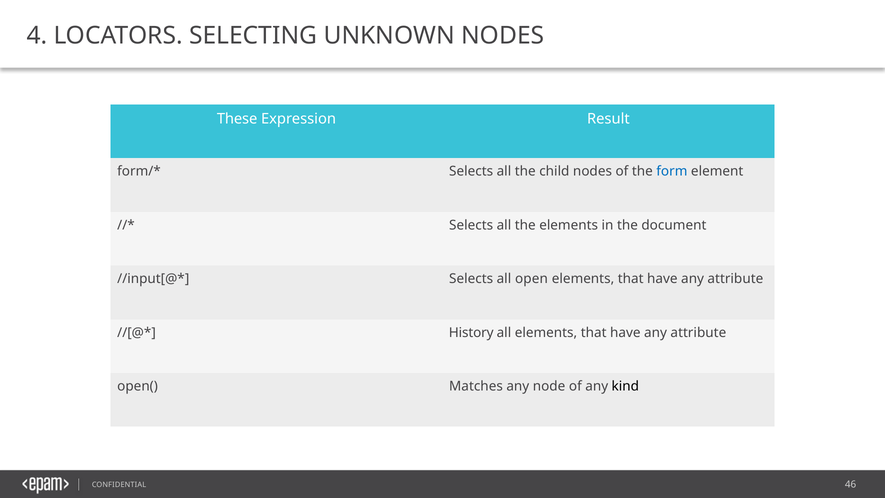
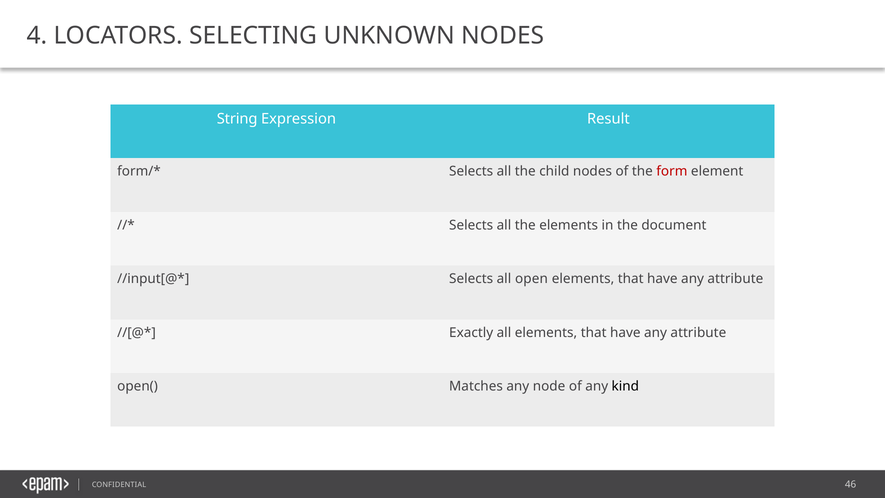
These: These -> String
form colour: blue -> red
History: History -> Exactly
